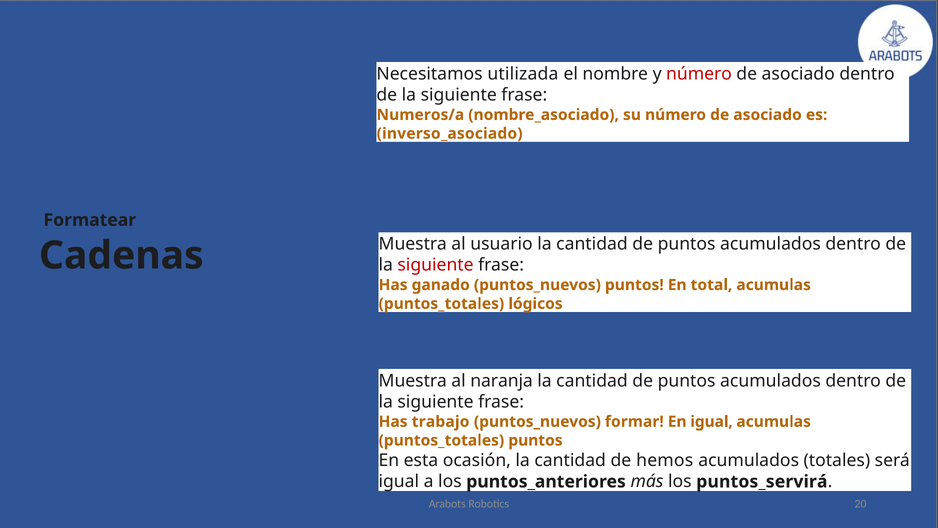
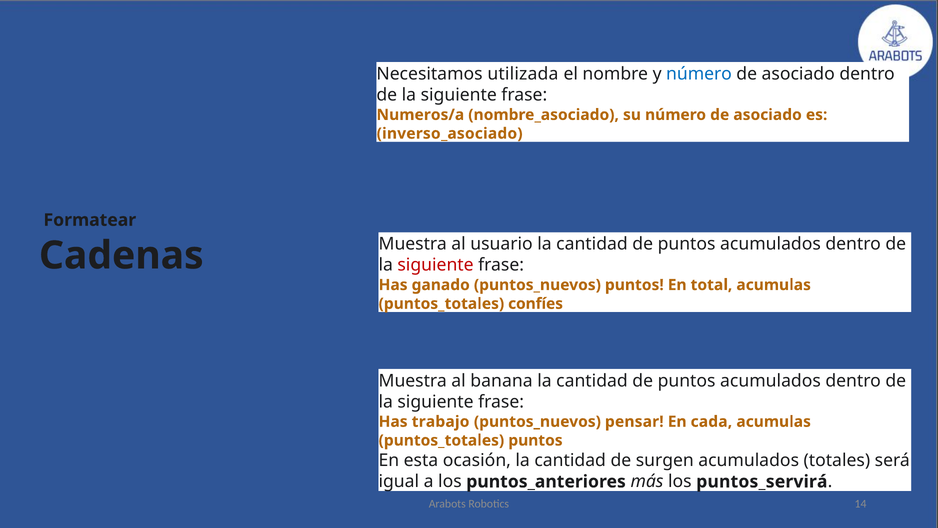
número at (699, 74) colour: red -> blue
lógicos: lógicos -> confíes
naranja: naranja -> banana
formar: formar -> pensar
En igual: igual -> cada
hemos: hemos -> surgen
20: 20 -> 14
